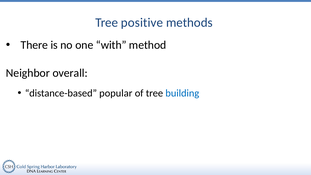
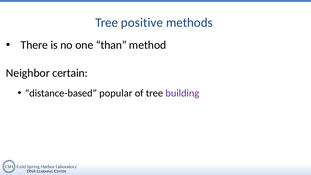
with: with -> than
overall: overall -> certain
building colour: blue -> purple
